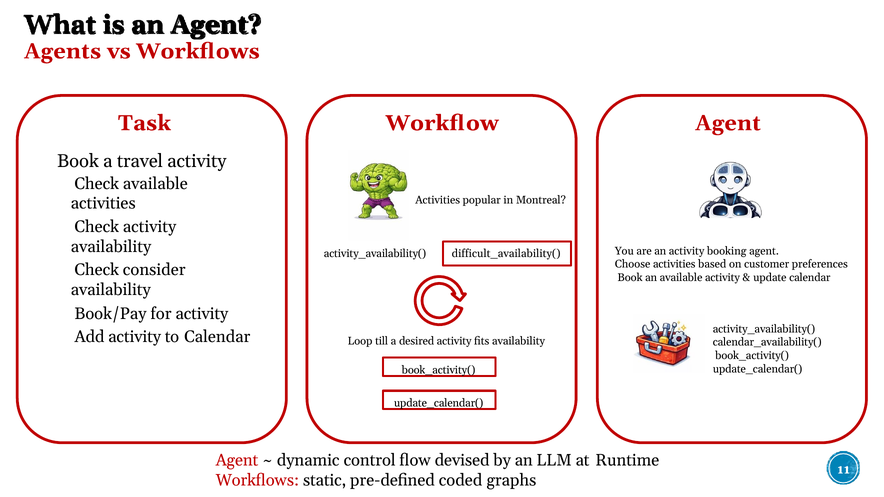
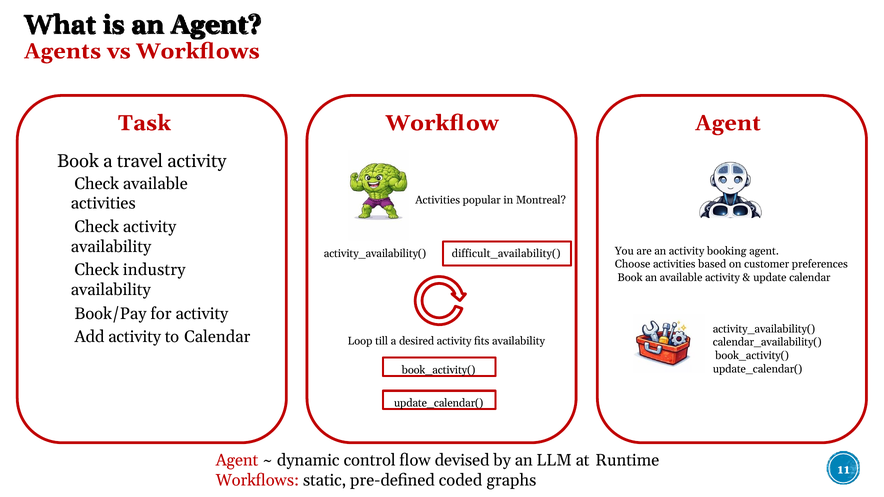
consider: consider -> industry
